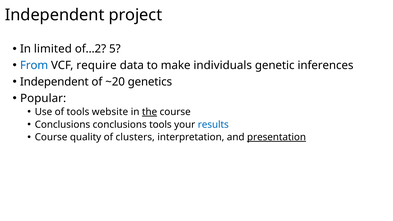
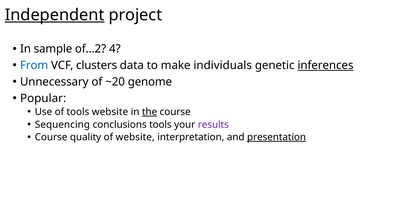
Independent at (55, 15) underline: none -> present
limited: limited -> sample
5: 5 -> 4
require: require -> clusters
inferences underline: none -> present
Independent at (54, 82): Independent -> Unnecessary
genetics: genetics -> genome
Conclusions at (62, 125): Conclusions -> Sequencing
results colour: blue -> purple
of clusters: clusters -> website
